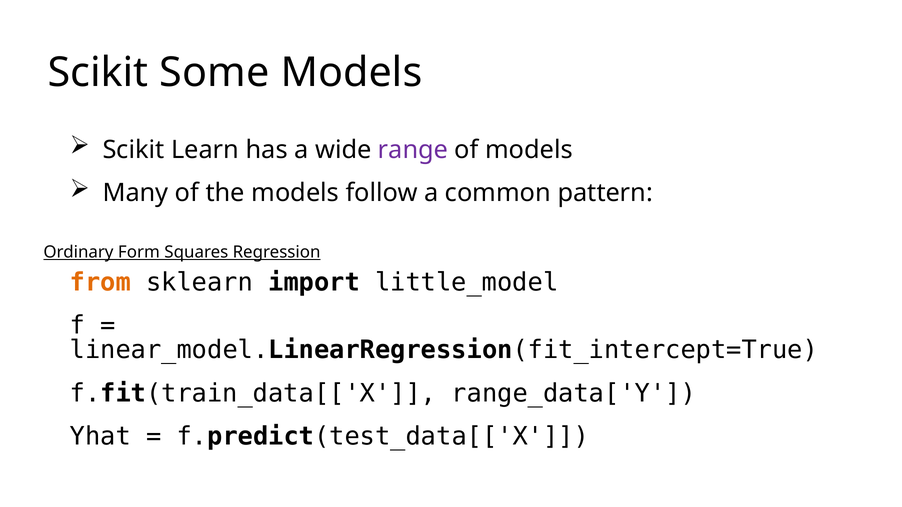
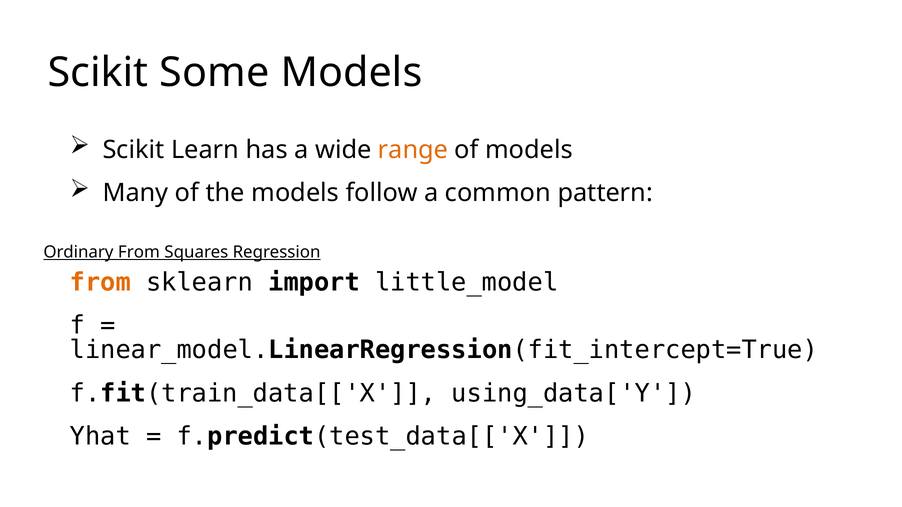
range colour: purple -> orange
Ordinary Form: Form -> From
range_data['Y: range_data['Y -> using_data['Y
